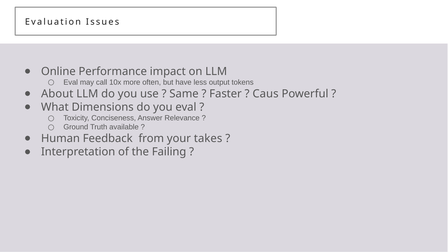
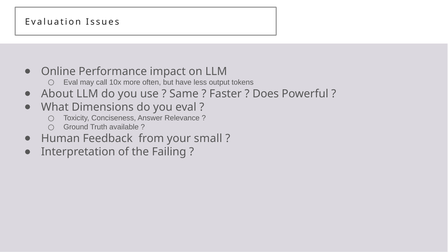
Caus: Caus -> Does
takes: takes -> small
